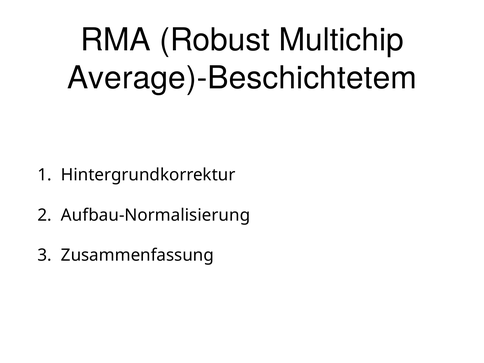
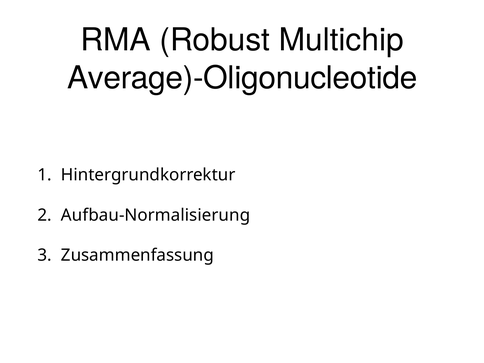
Average)-Beschichtetem: Average)-Beschichtetem -> Average)-Oligonucleotide
